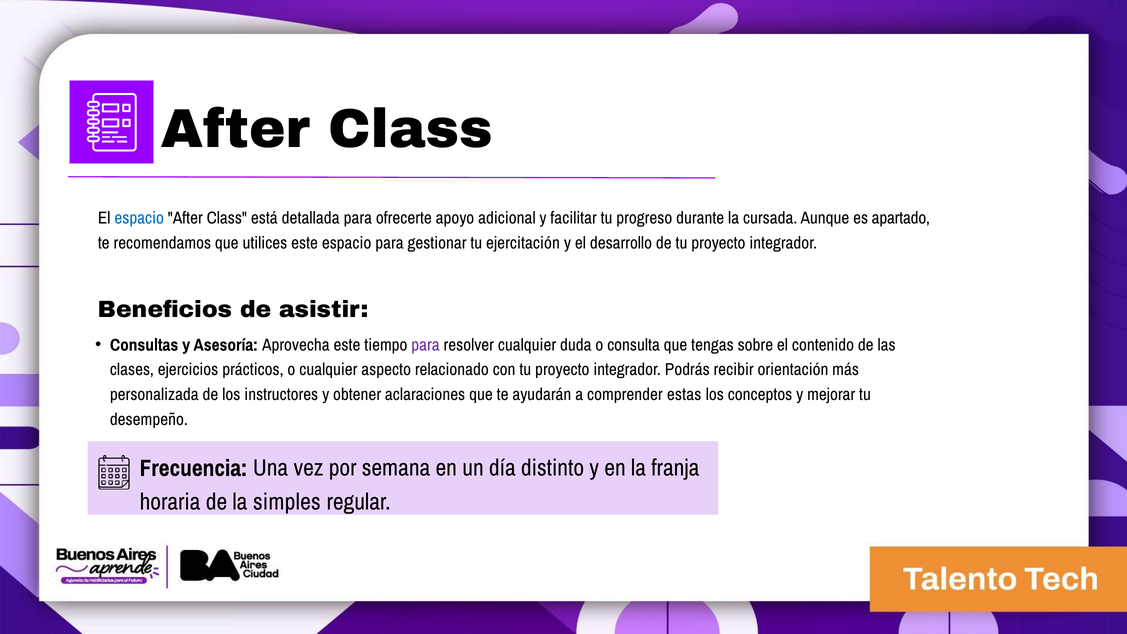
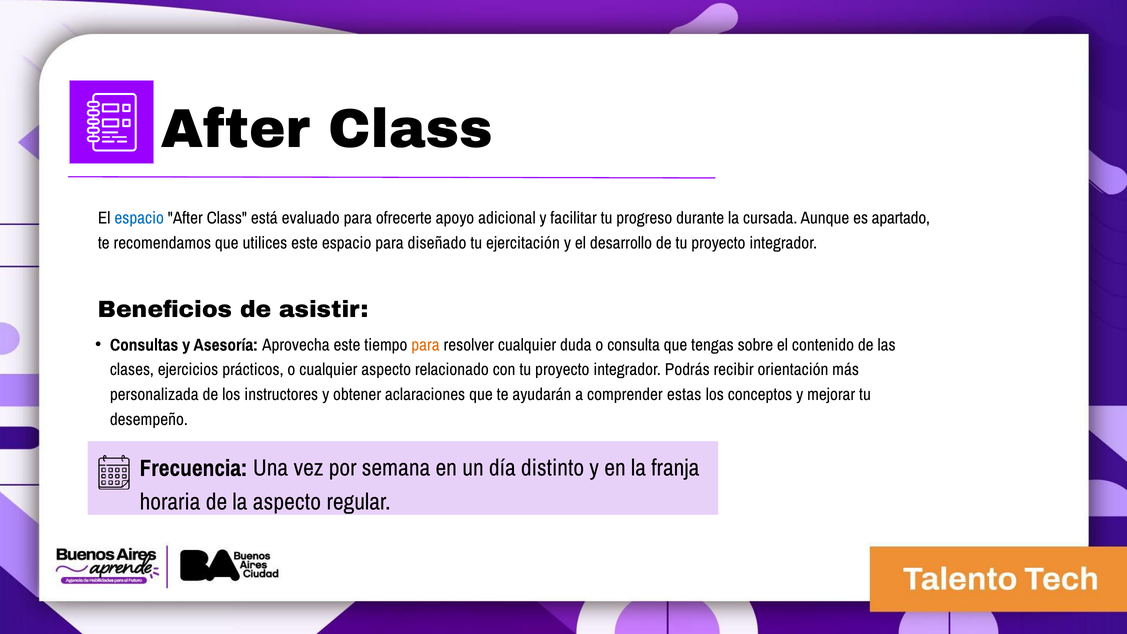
detallada: detallada -> evaluado
gestionar: gestionar -> diseñado
para at (426, 345) colour: purple -> orange
la simples: simples -> aspecto
